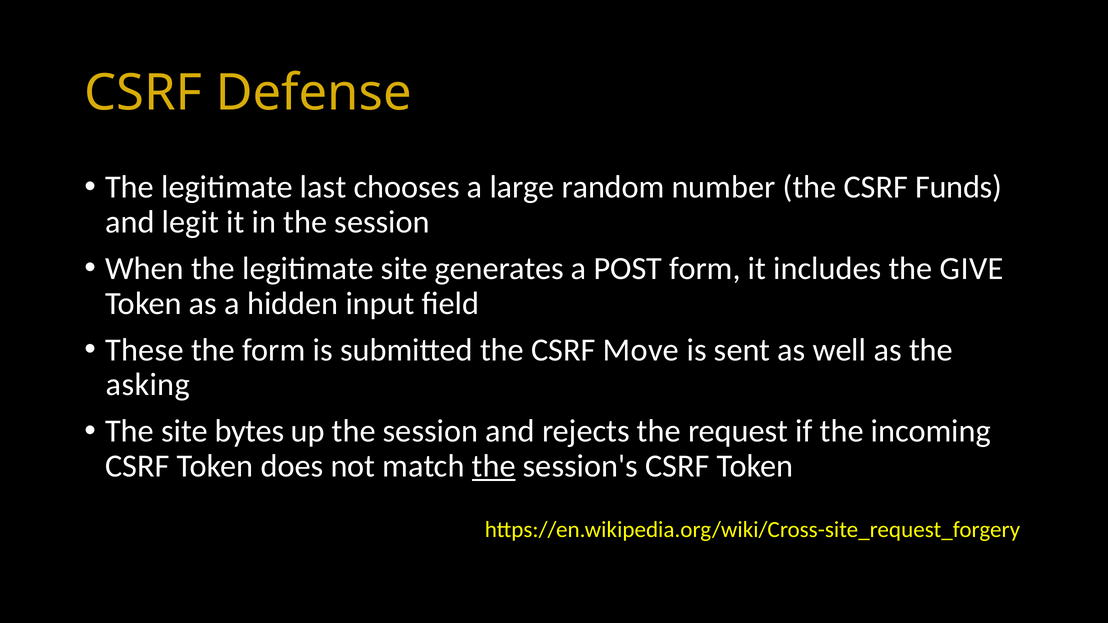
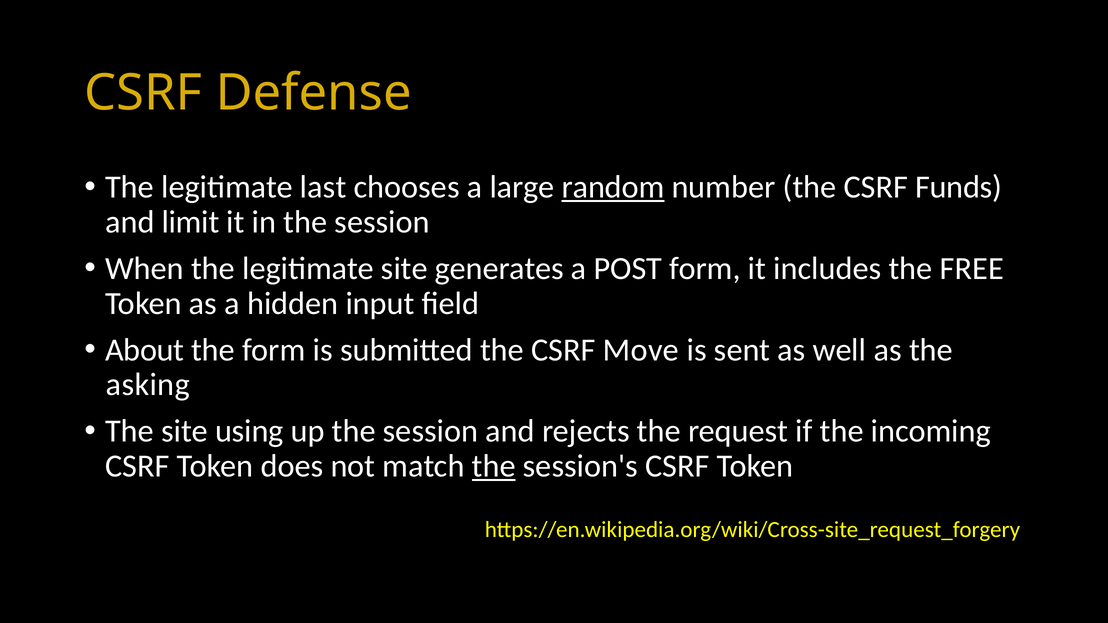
random underline: none -> present
legit: legit -> limit
GIVE: GIVE -> FREE
These: These -> About
bytes: bytes -> using
